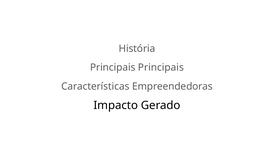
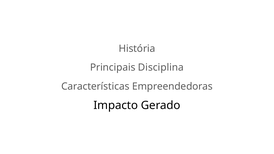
Principais Principais: Principais -> Disciplina
